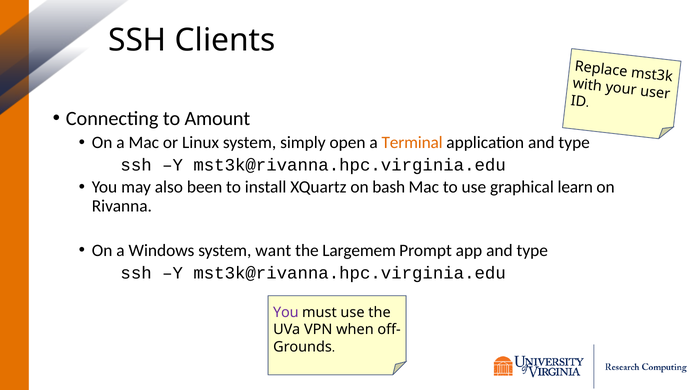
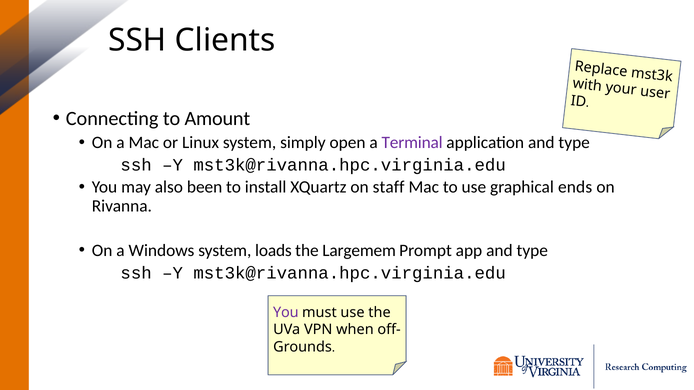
Terminal colour: orange -> purple
bash: bash -> staff
learn: learn -> ends
want: want -> loads
